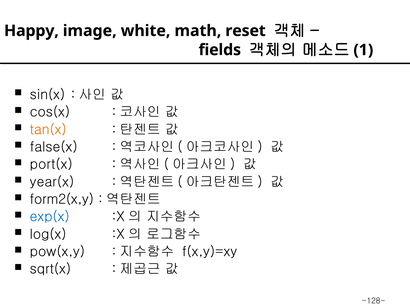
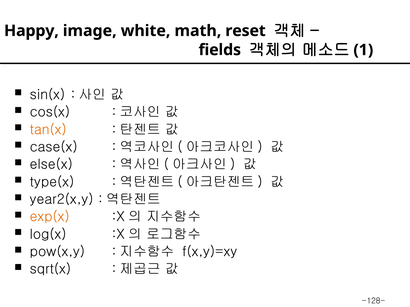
false(x: false(x -> case(x
port(x: port(x -> else(x
year(x: year(x -> type(x
form2(x,y: form2(x,y -> year2(x,y
exp(x colour: blue -> orange
